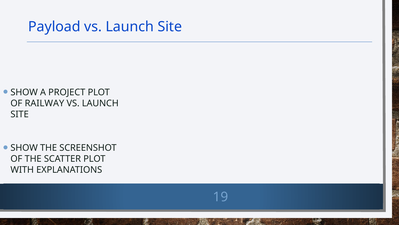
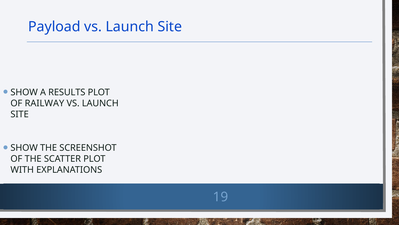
PROJECT: PROJECT -> RESULTS
